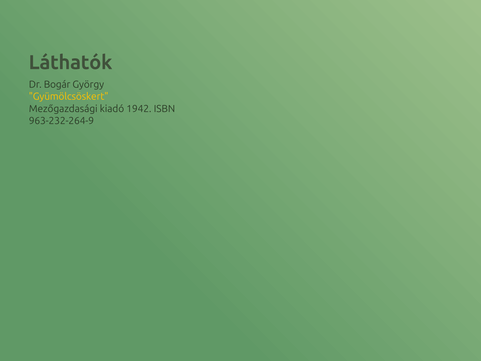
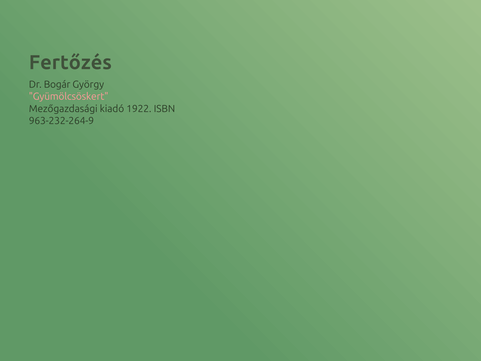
Láthatók: Láthatók -> Fertőzés
Gyümölcsöskert colour: yellow -> pink
1942: 1942 -> 1922
